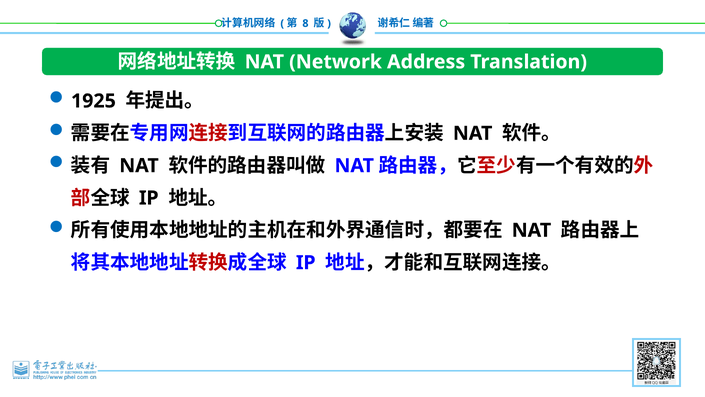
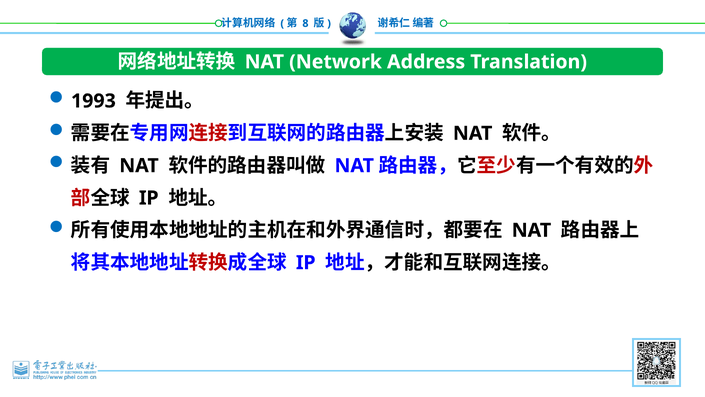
1925: 1925 -> 1993
